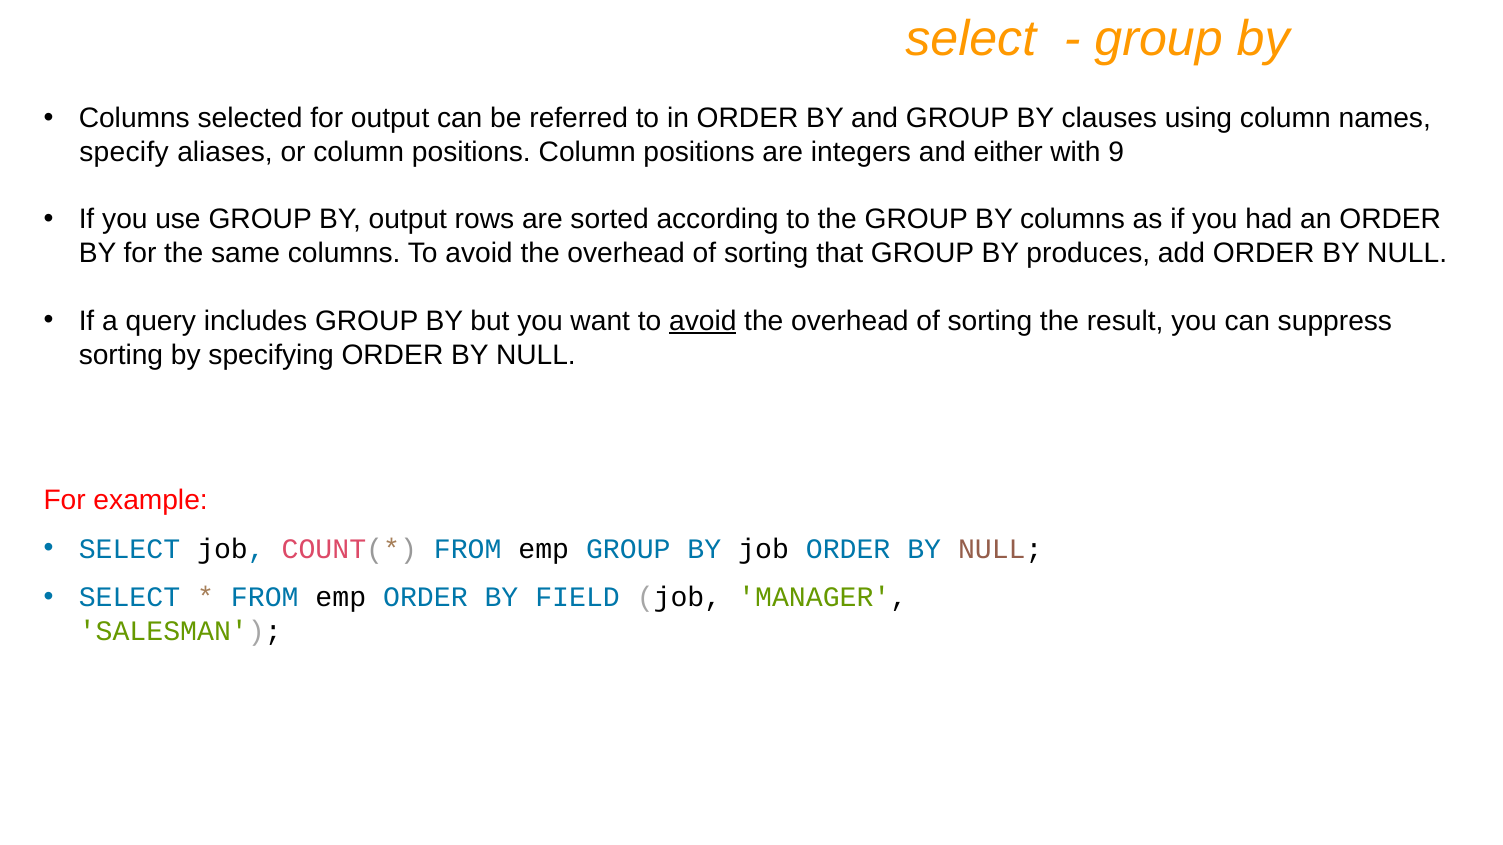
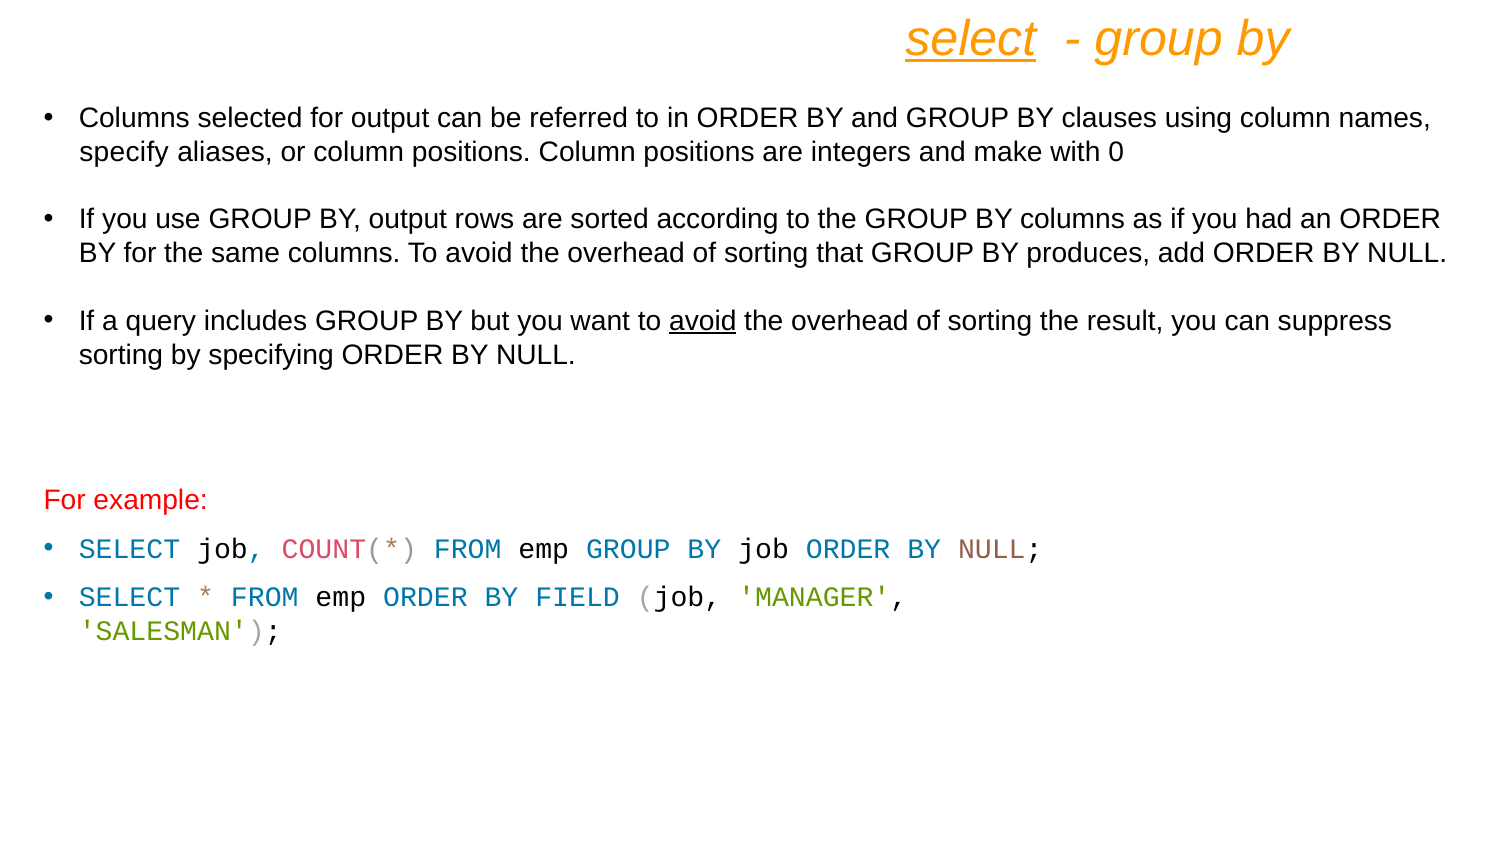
select at (971, 39) underline: none -> present
either: either -> make
9: 9 -> 0
